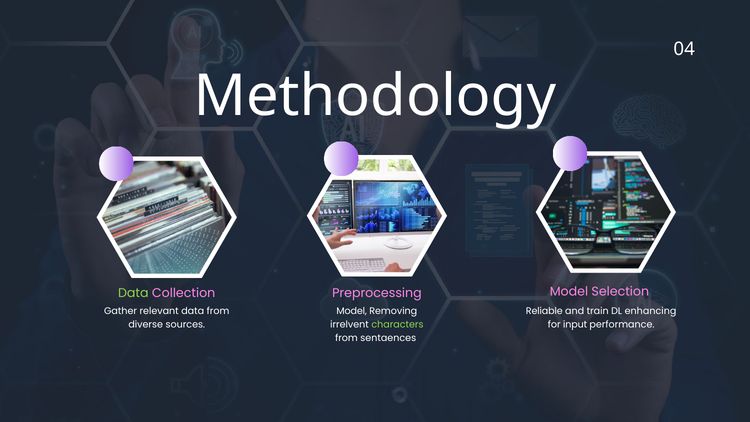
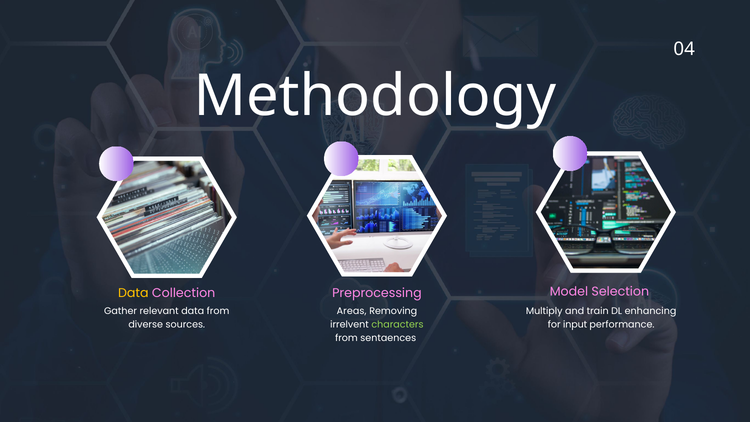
Data at (133, 293) colour: light green -> yellow
Model at (352, 311): Model -> Areas
Reliable: Reliable -> Multiply
